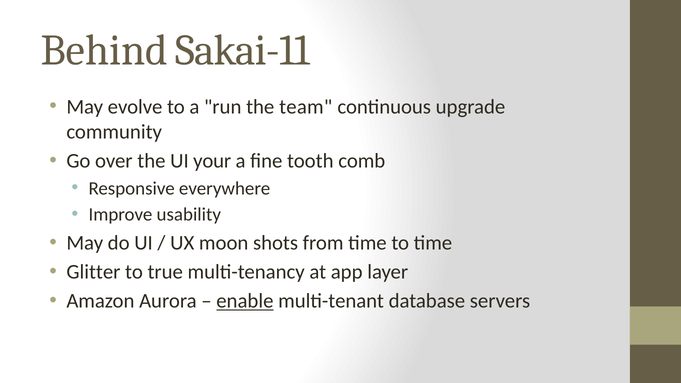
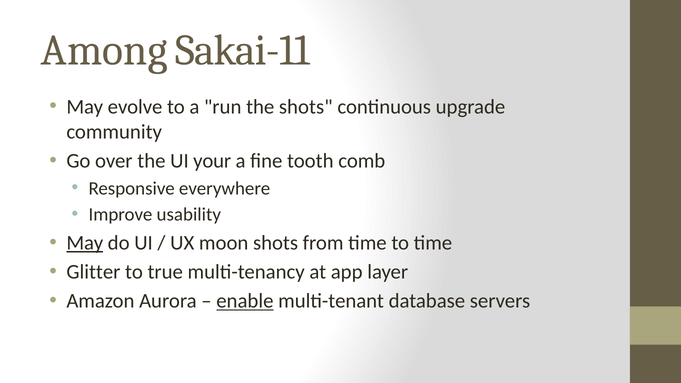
Behind: Behind -> Among
the team: team -> shots
May at (85, 243) underline: none -> present
